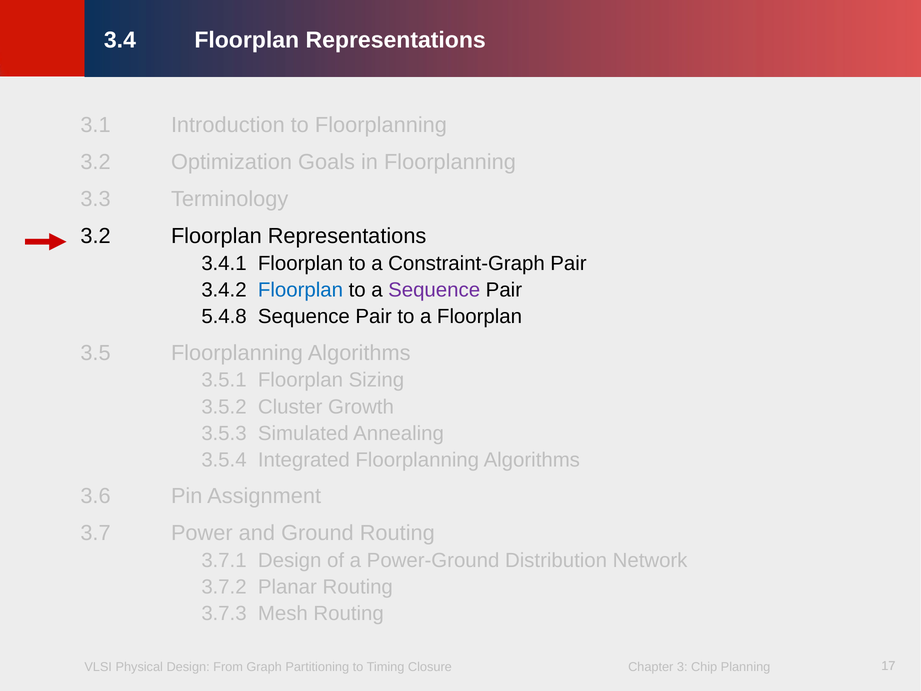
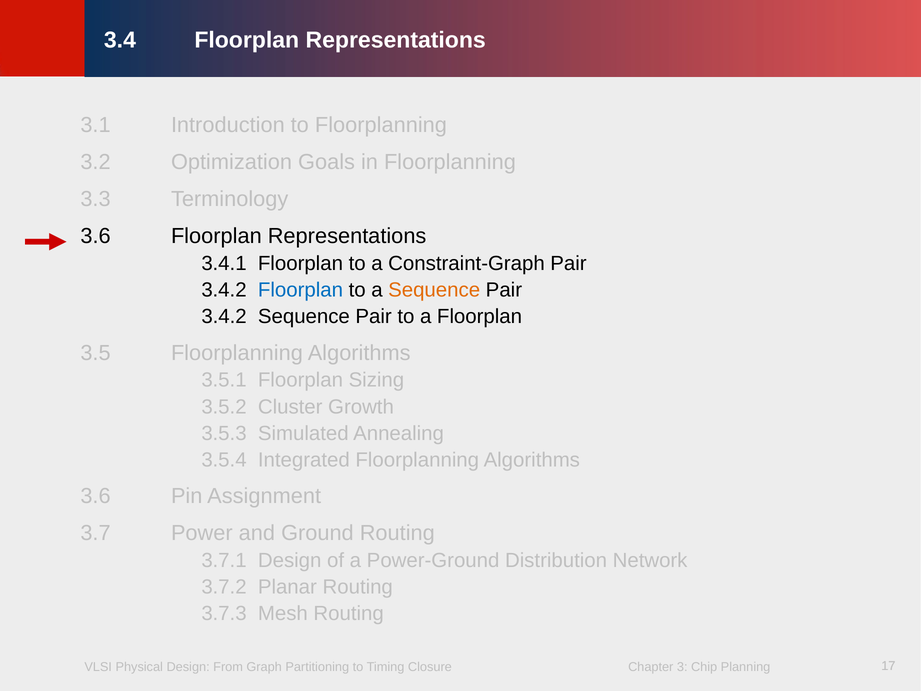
3.2 at (96, 236): 3.2 -> 3.6
Sequence at (434, 290) colour: purple -> orange
5.4.8 at (224, 317): 5.4.8 -> 3.4.2
